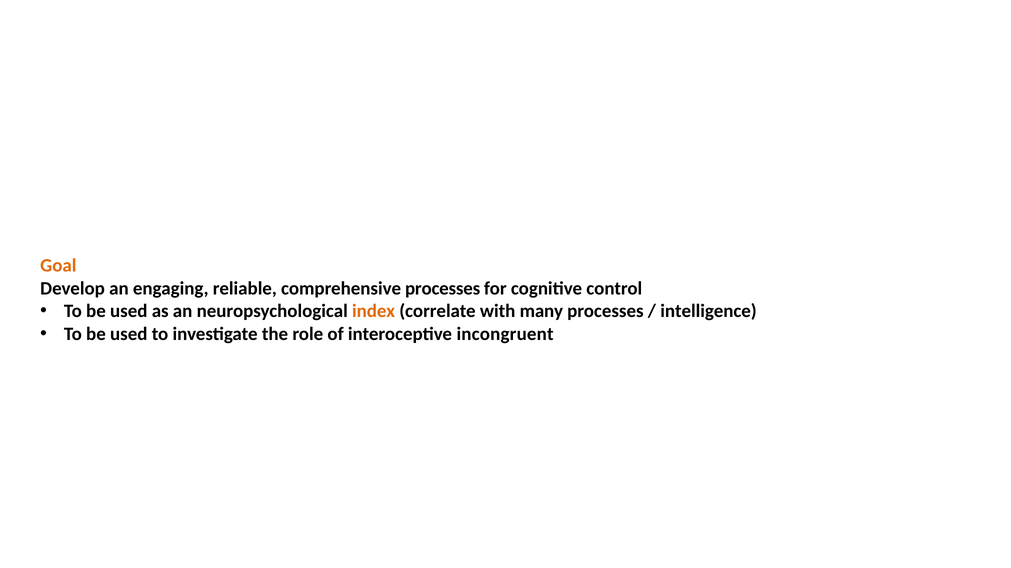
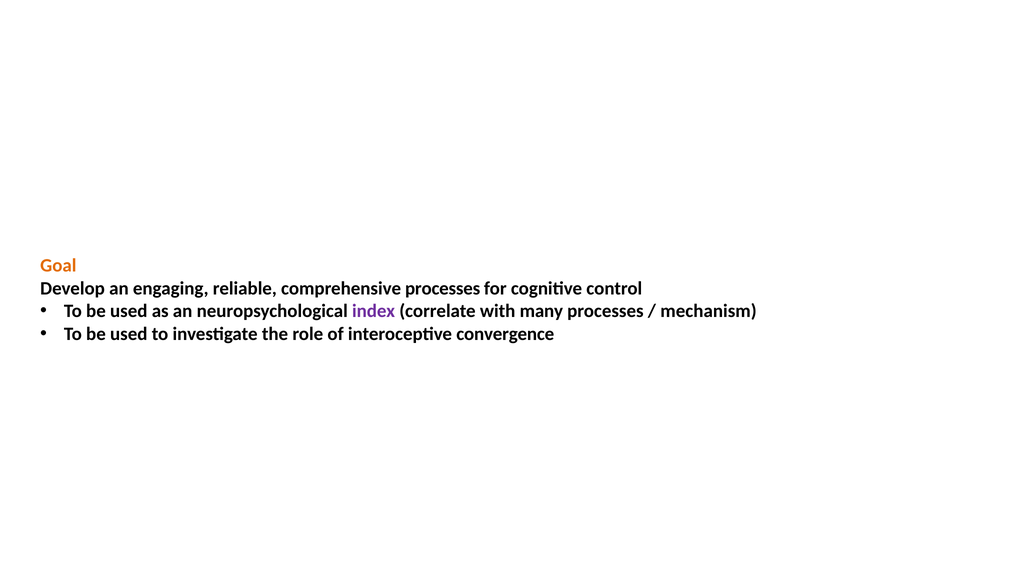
index colour: orange -> purple
intelligence: intelligence -> mechanism
incongruent: incongruent -> convergence
